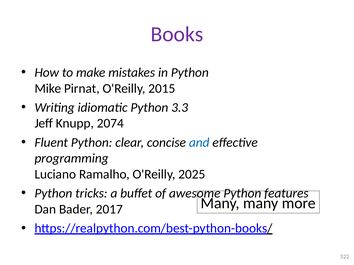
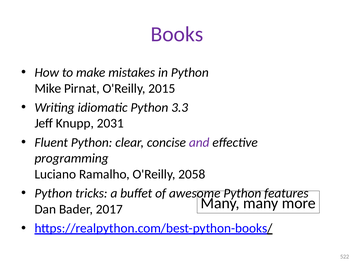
2074: 2074 -> 2031
and colour: blue -> purple
2025: 2025 -> 2058
